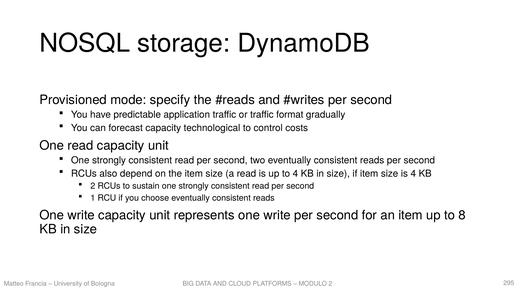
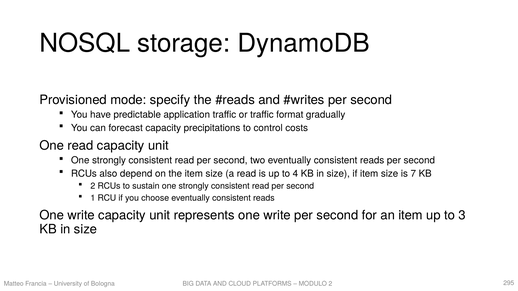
technological: technological -> precipitations
is 4: 4 -> 7
8: 8 -> 3
